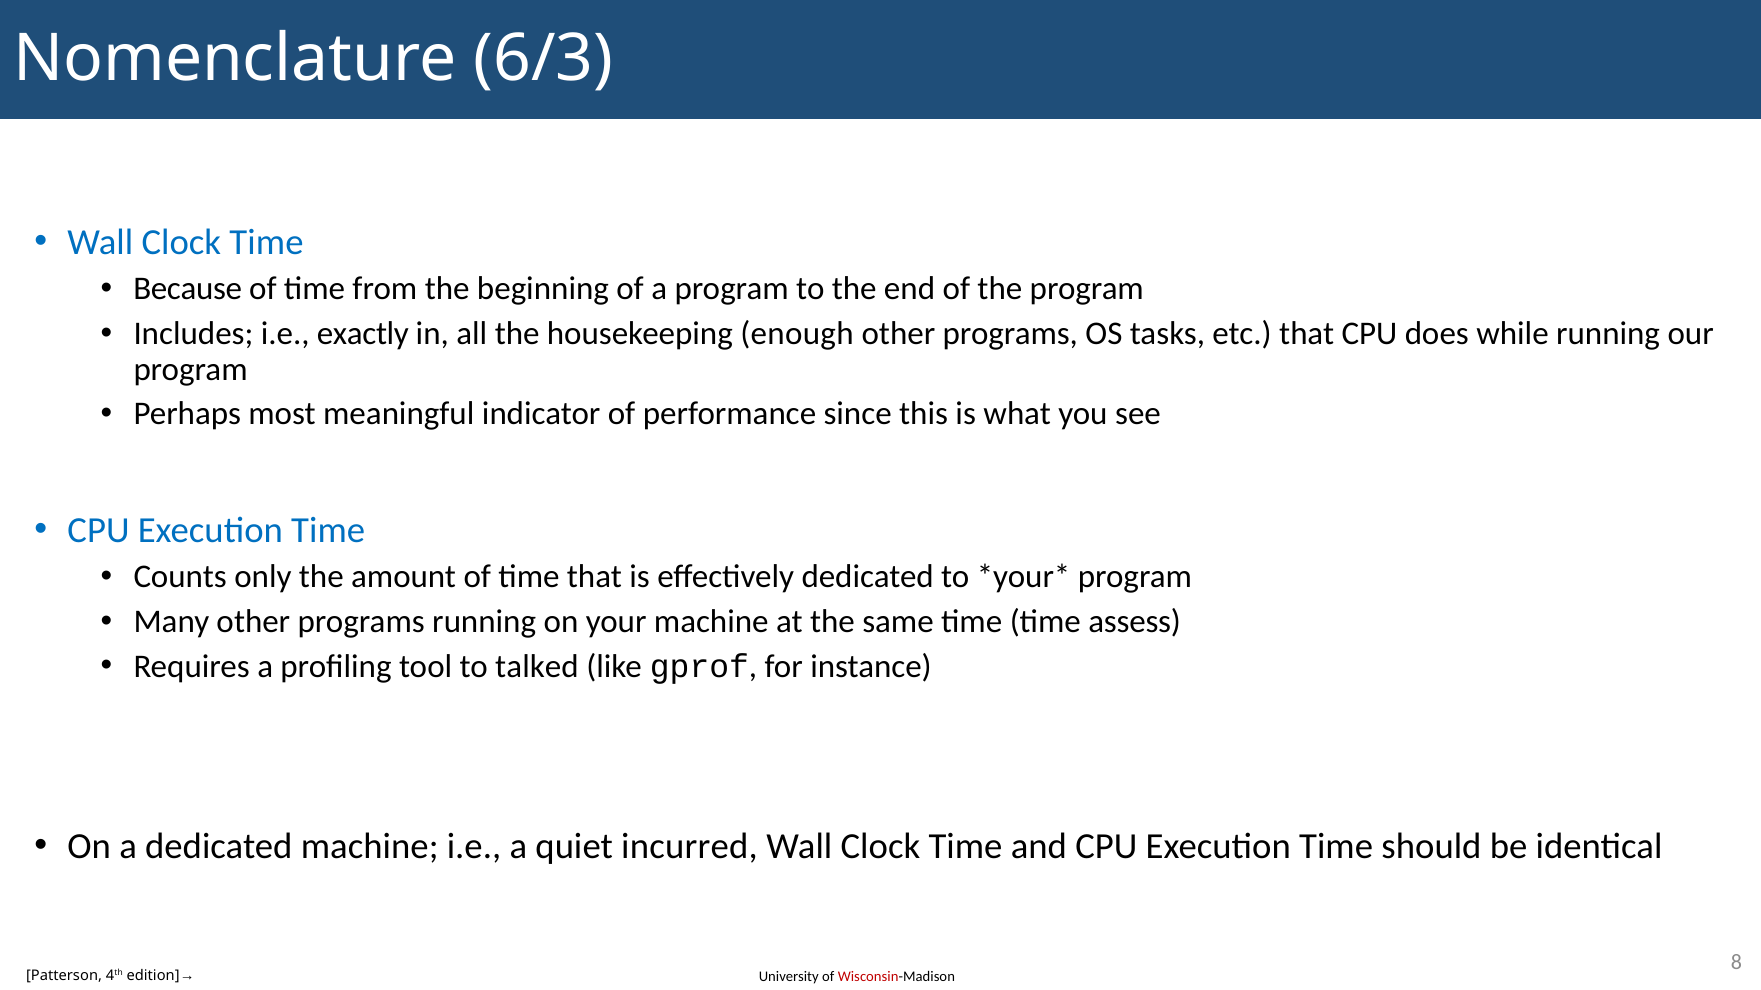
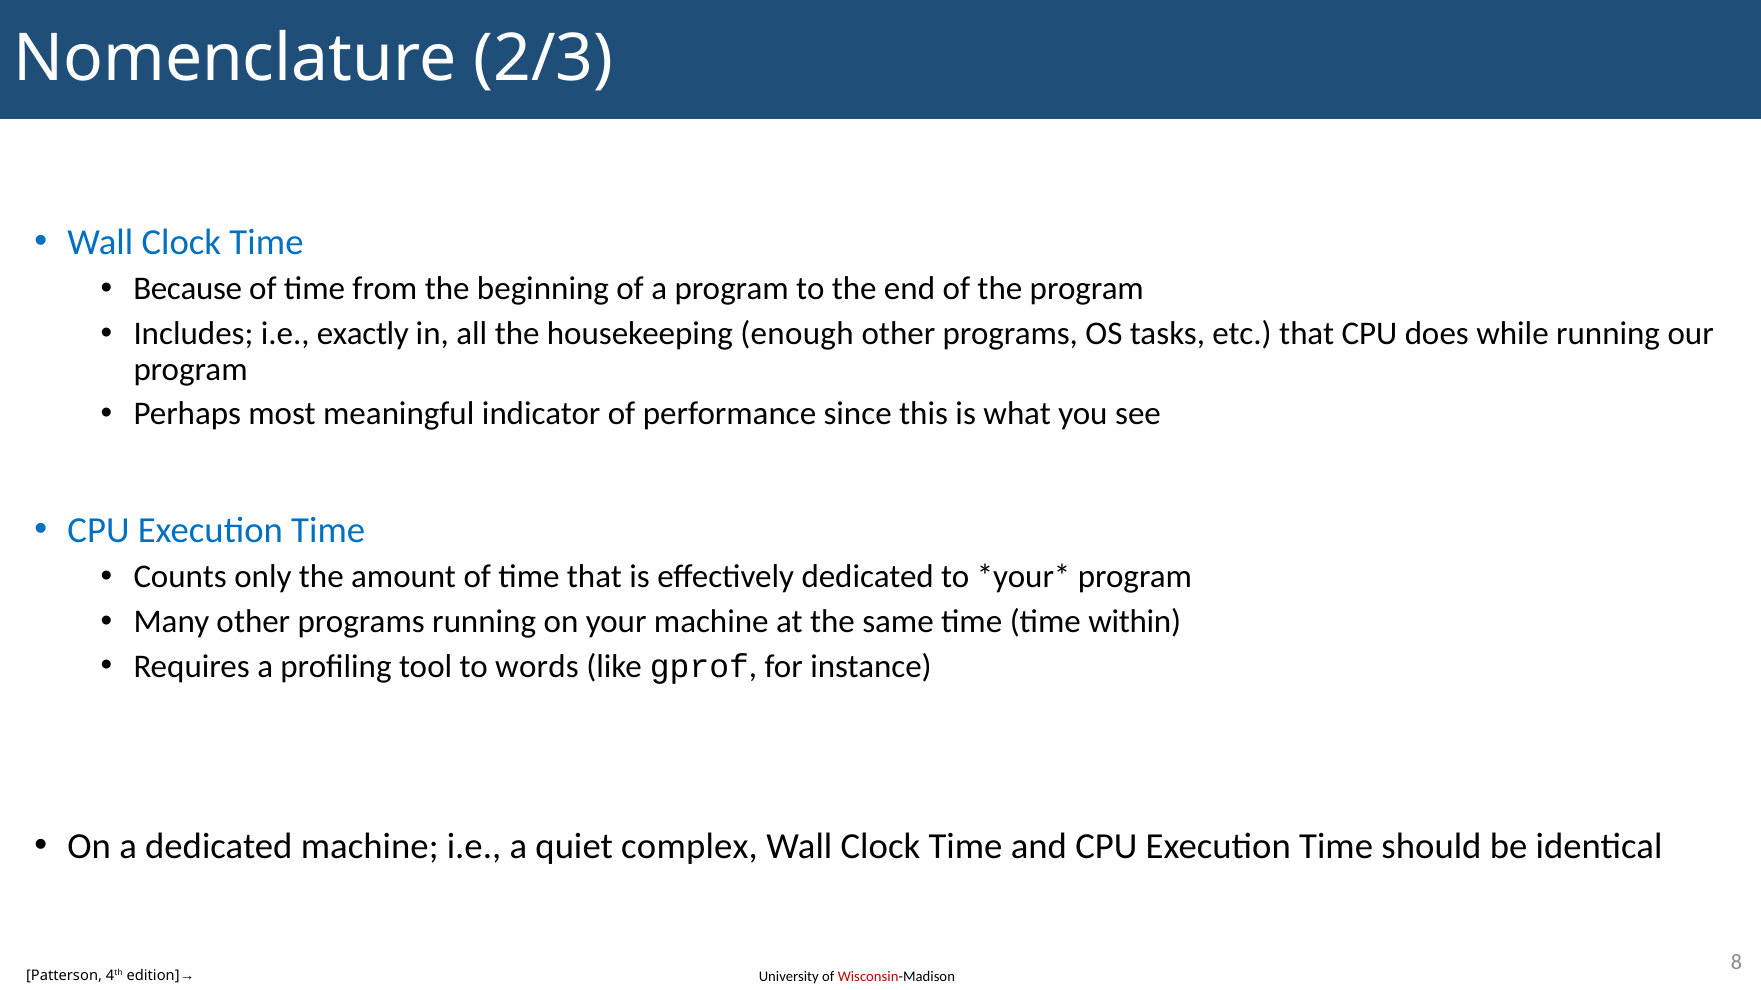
6/3: 6/3 -> 2/3
assess: assess -> within
talked: talked -> words
incurred: incurred -> complex
